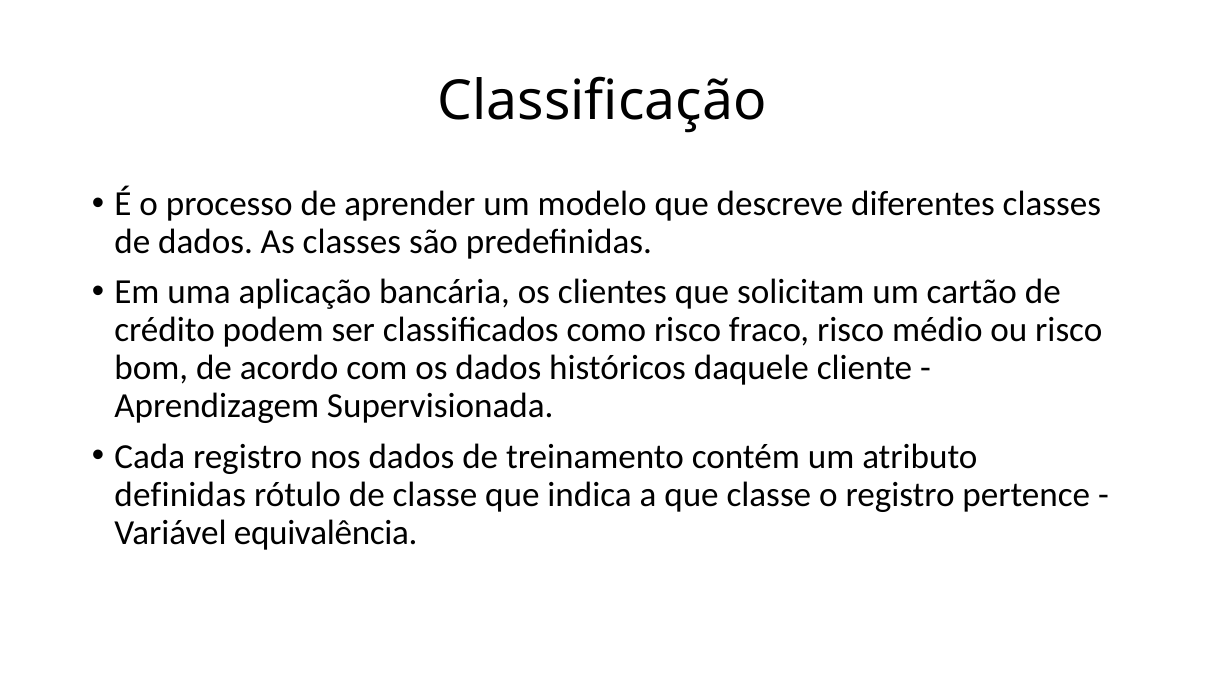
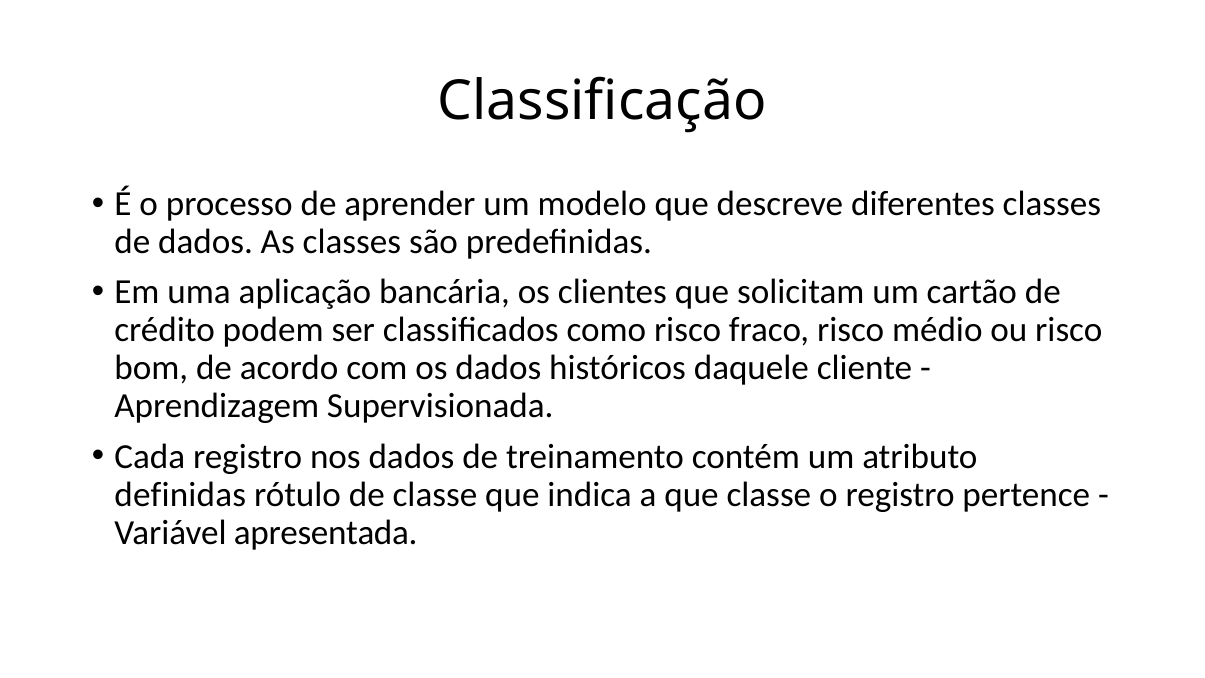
equivalência: equivalência -> apresentada
